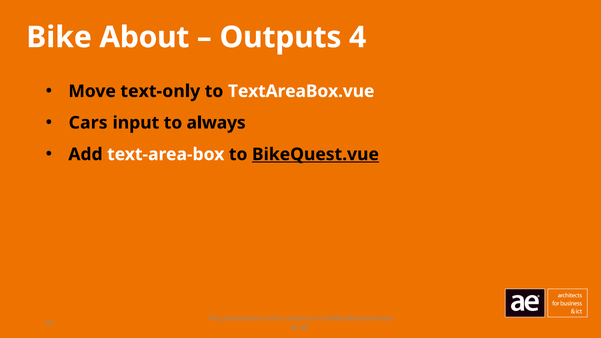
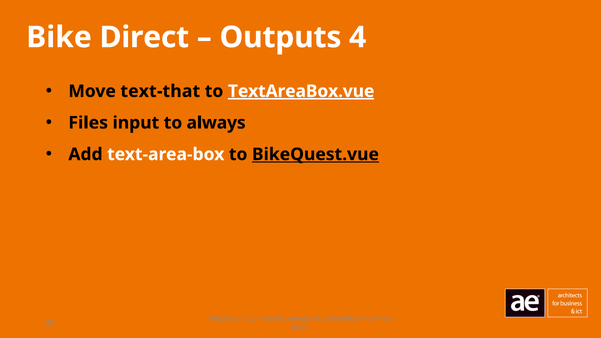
About: About -> Direct
text-only: text-only -> text-that
TextAreaBox.vue underline: none -> present
Cars: Cars -> Files
